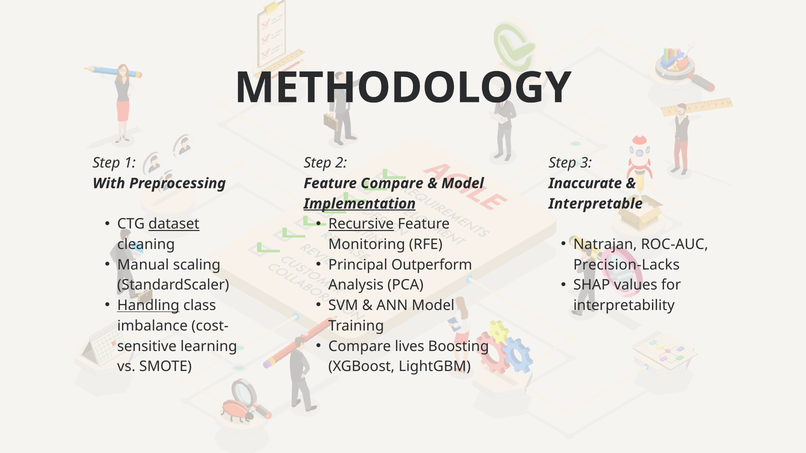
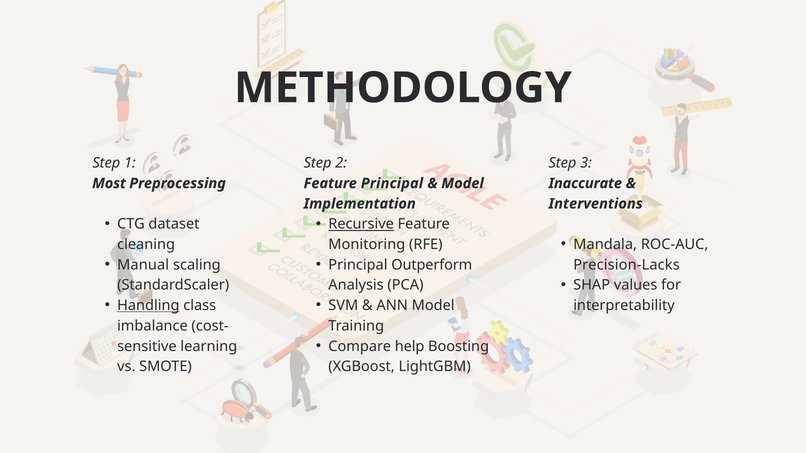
With: With -> Most
Feature Compare: Compare -> Principal
Implementation underline: present -> none
Interpretable: Interpretable -> Interventions
dataset underline: present -> none
Natrajan: Natrajan -> Mandala
lives: lives -> help
